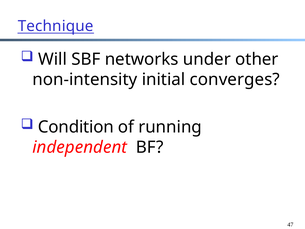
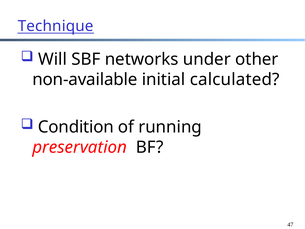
non-intensity: non-intensity -> non-available
converges: converges -> calculated
independent: independent -> preservation
